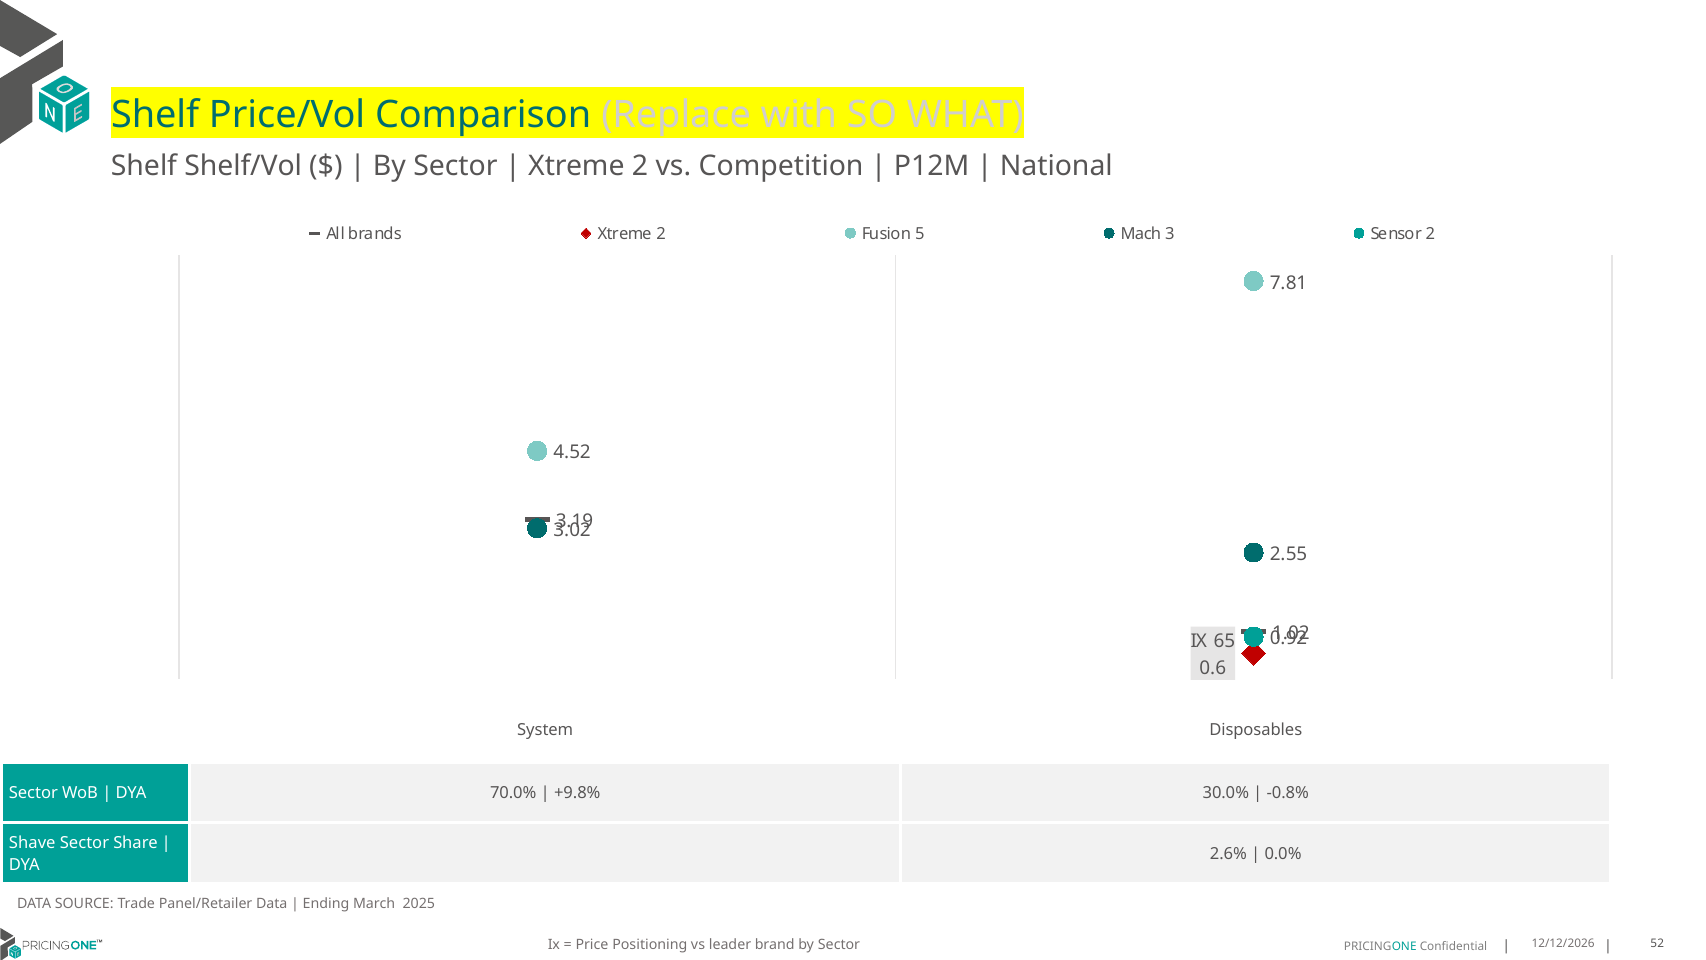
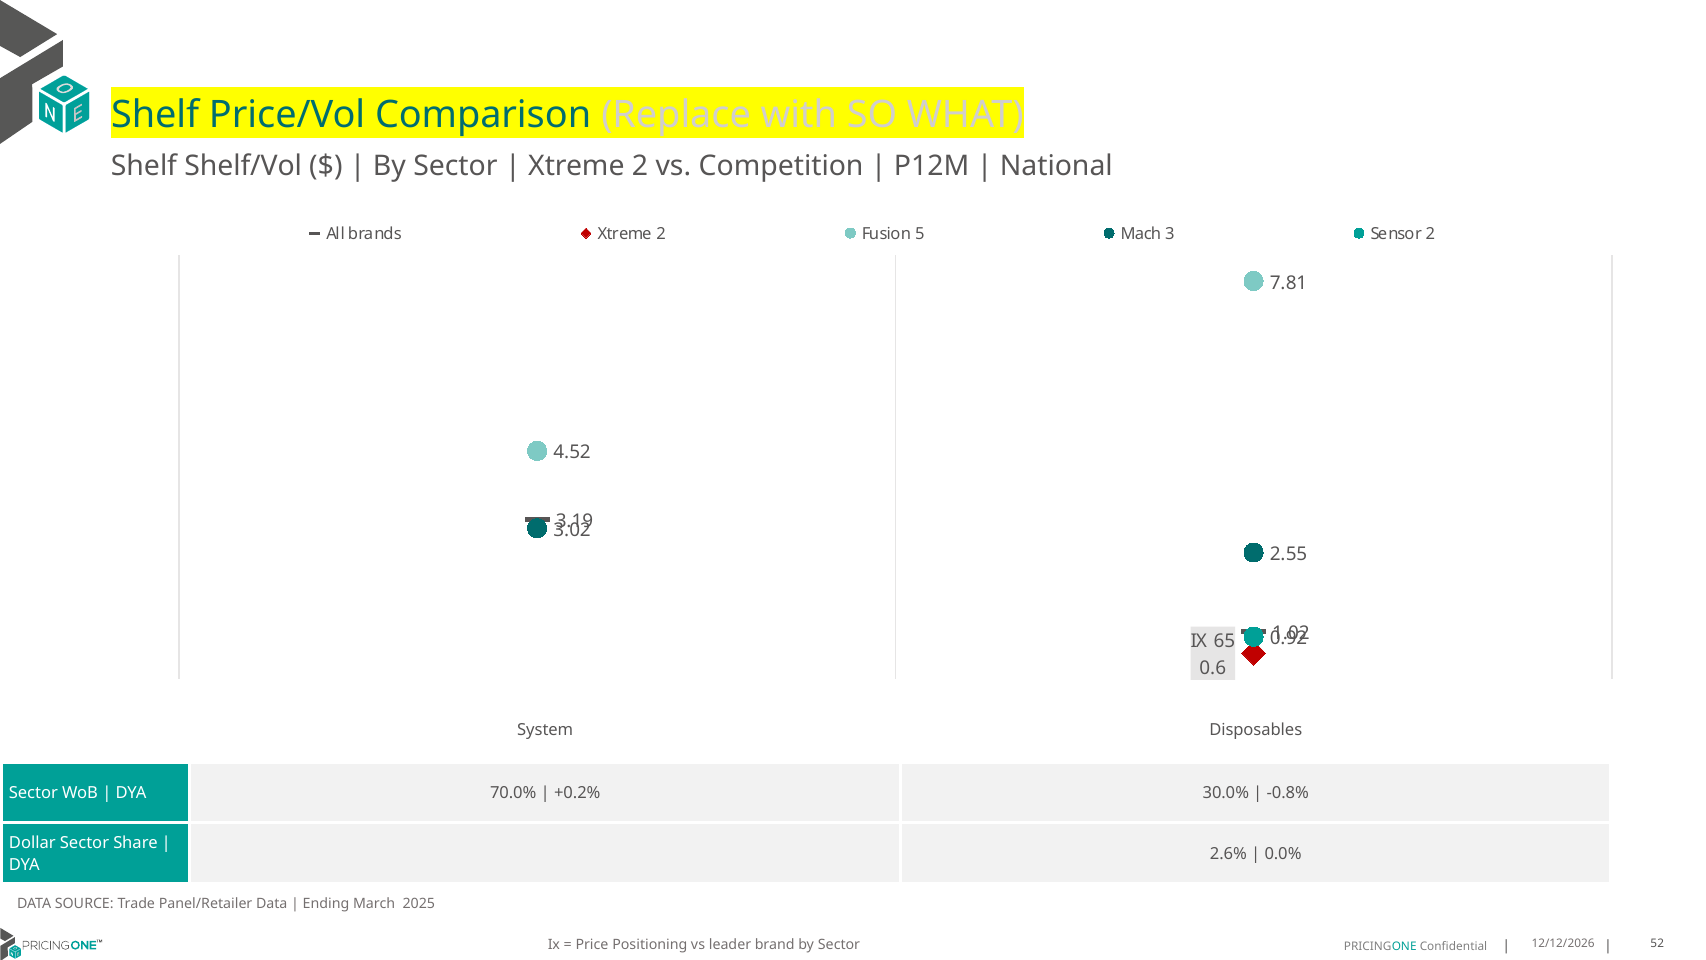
+9.8%: +9.8% -> +0.2%
Shave: Shave -> Dollar
